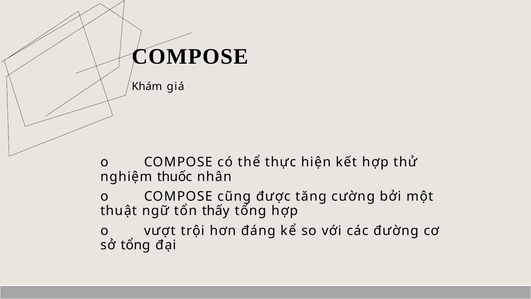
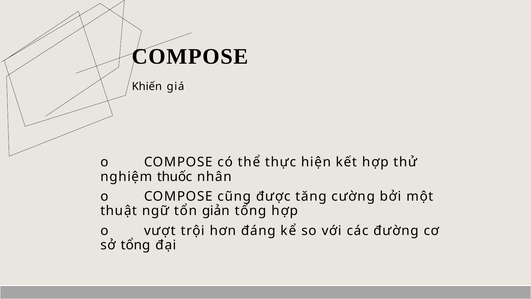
Khám: Khám -> Khiến
thấy: thấy -> giản
